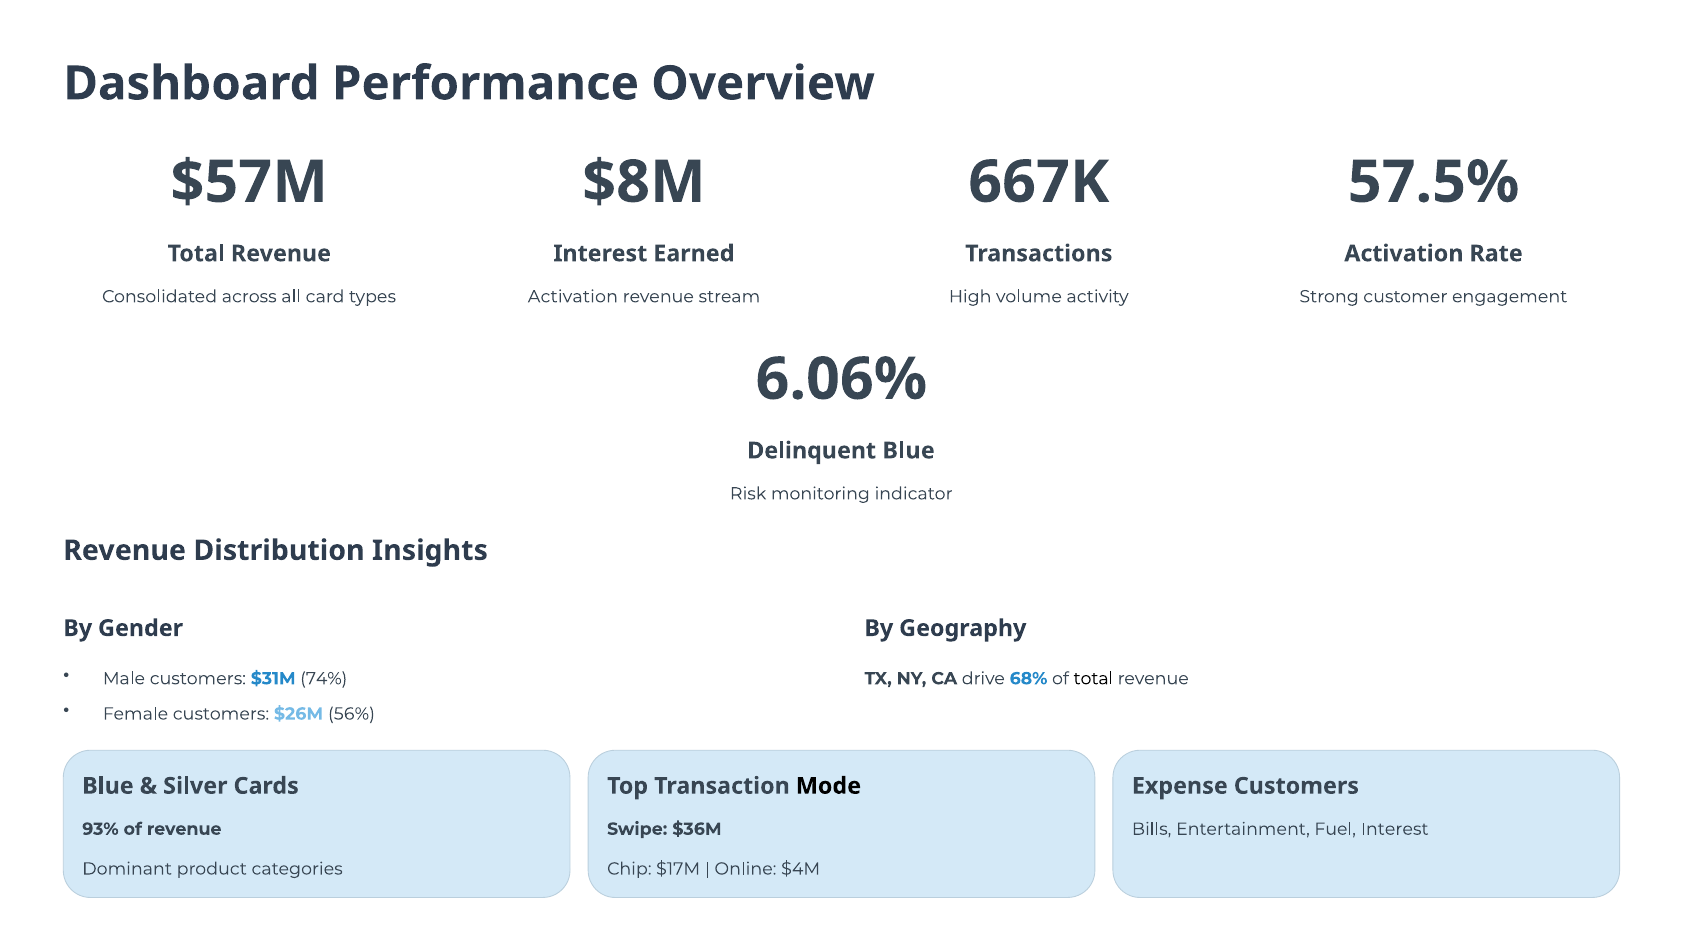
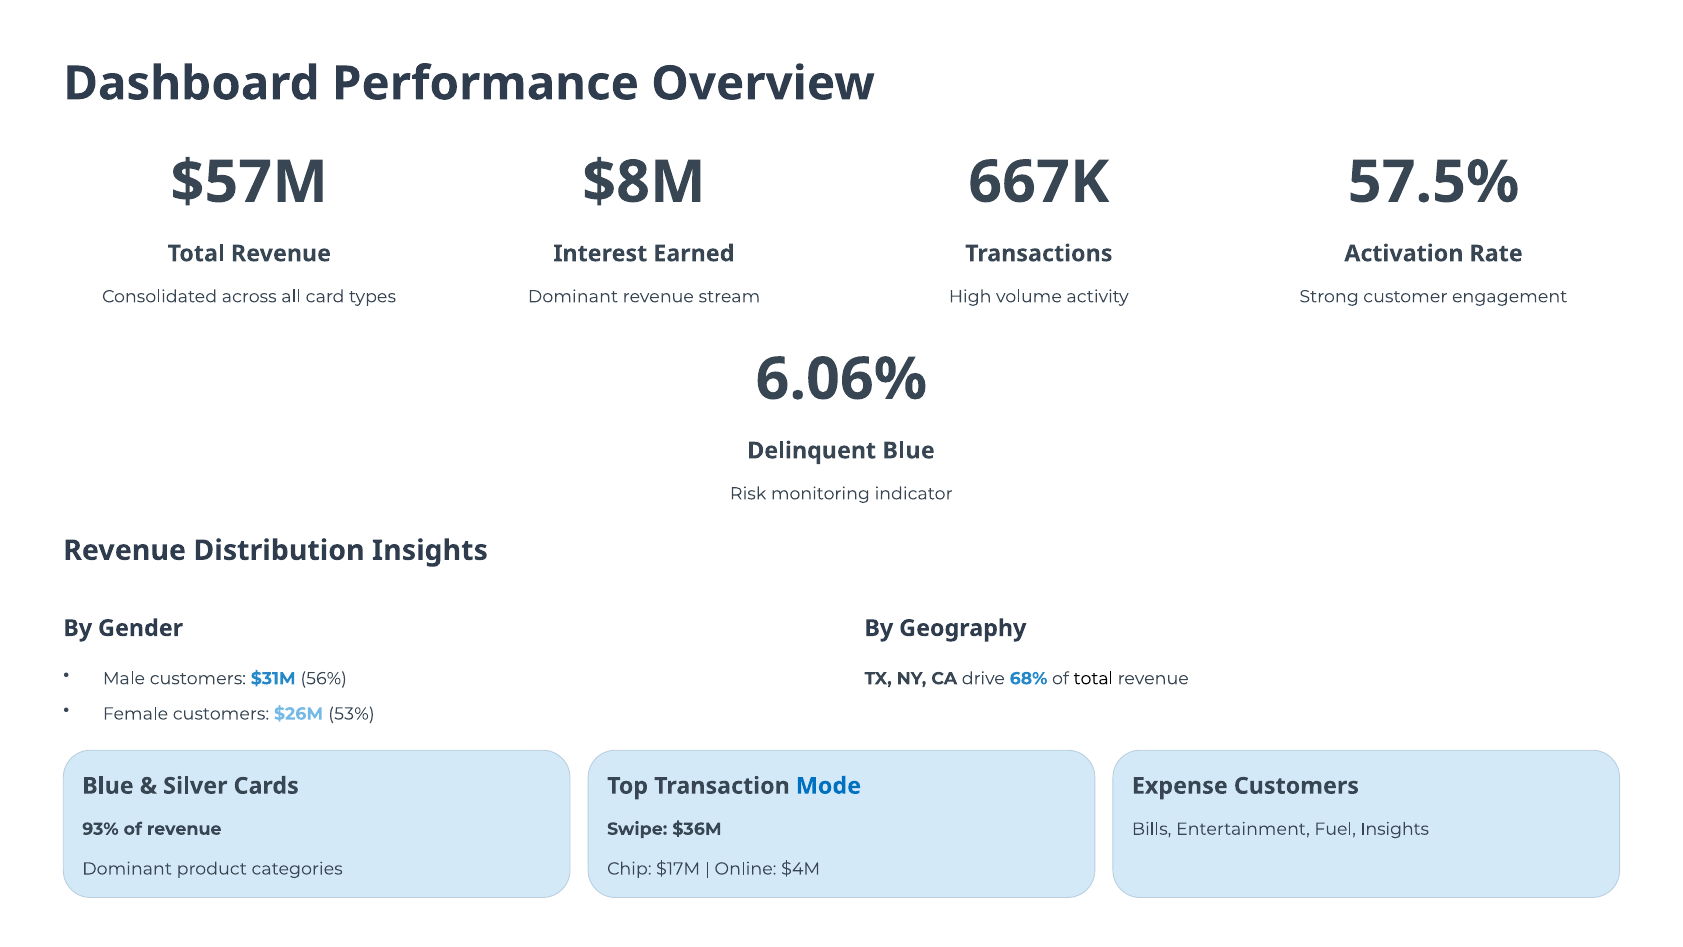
Activation at (573, 296): Activation -> Dominant
74%: 74% -> 56%
56%: 56% -> 53%
Mode colour: black -> blue
Fuel Interest: Interest -> Insights
